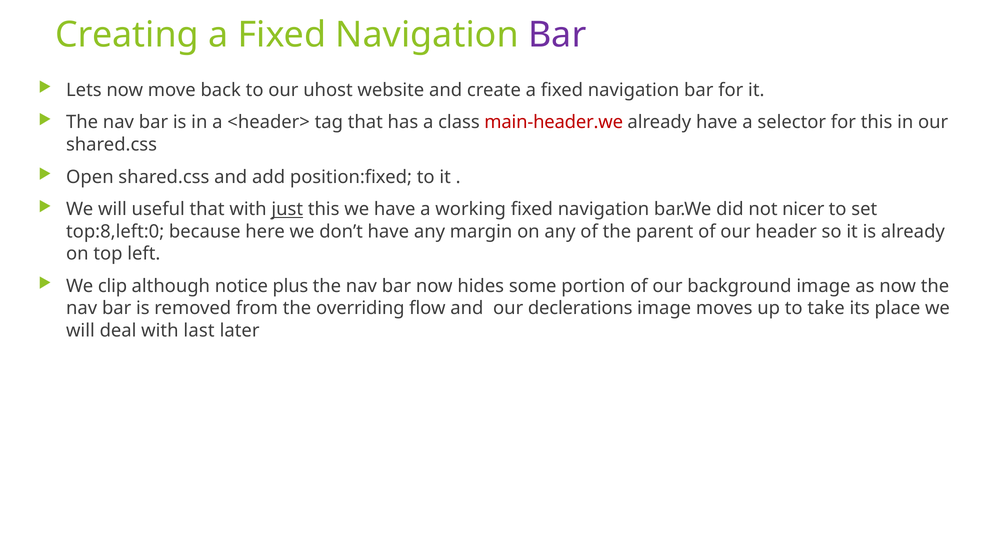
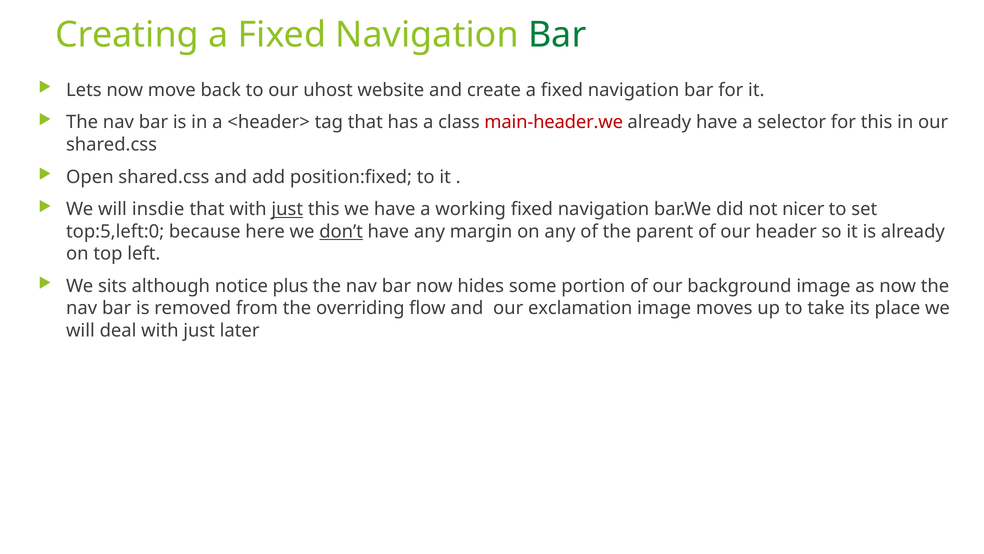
Bar at (557, 35) colour: purple -> green
useful: useful -> insdie
top:8,left:0: top:8,left:0 -> top:5,left:0
don’t underline: none -> present
clip: clip -> sits
declerations: declerations -> exclamation
deal with last: last -> just
